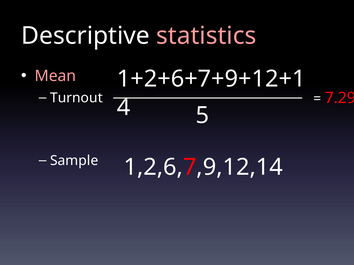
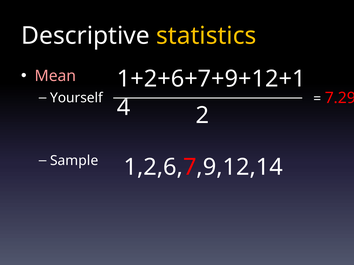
statistics colour: pink -> yellow
Turnout: Turnout -> Yourself
5: 5 -> 2
